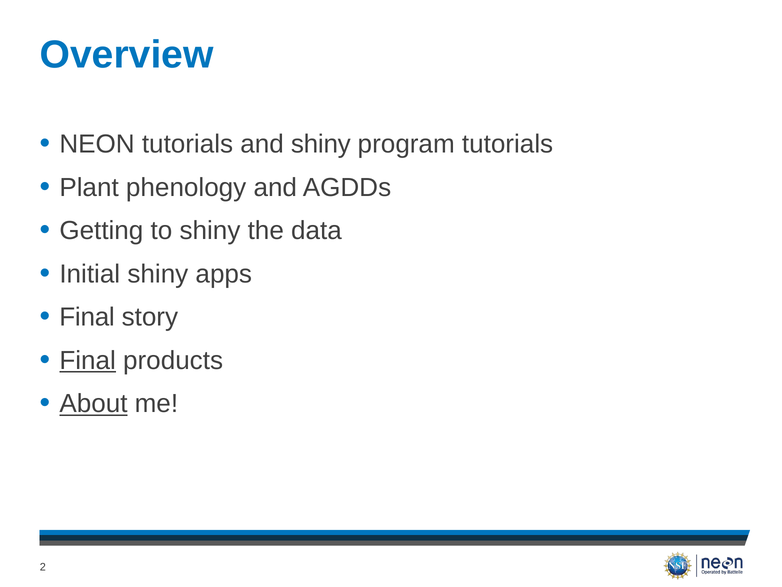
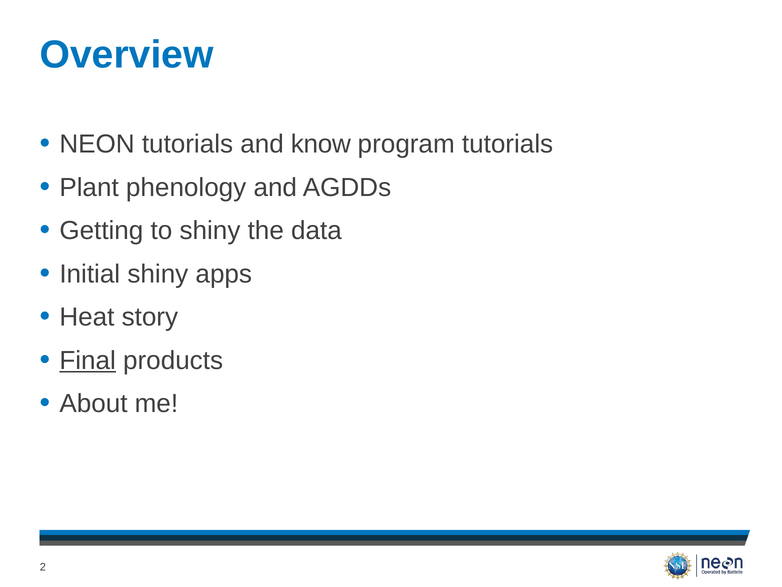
and shiny: shiny -> know
Final at (87, 317): Final -> Heat
About underline: present -> none
